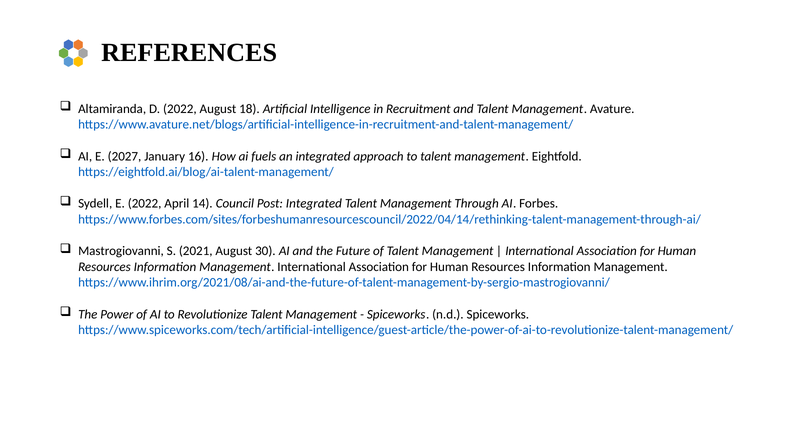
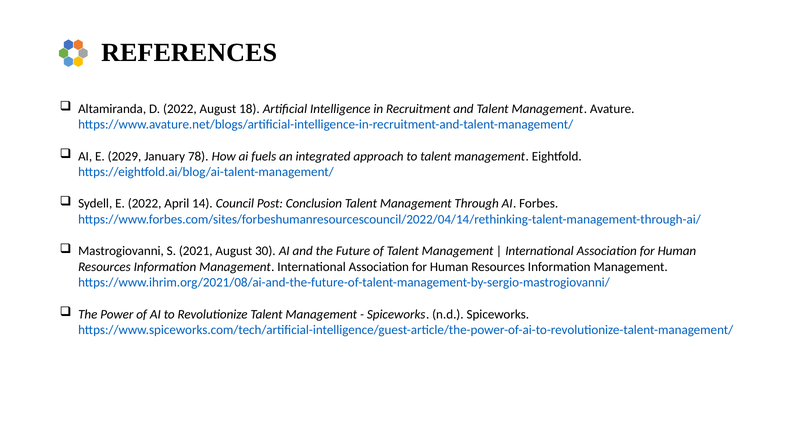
2027: 2027 -> 2029
16: 16 -> 78
Post Integrated: Integrated -> Conclusion
